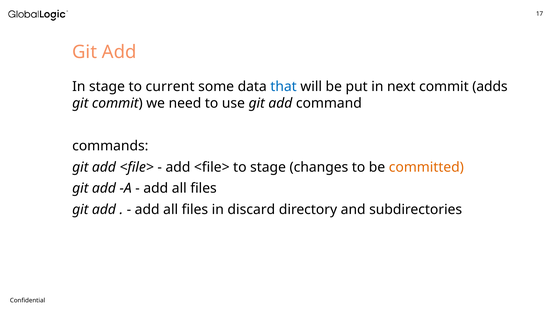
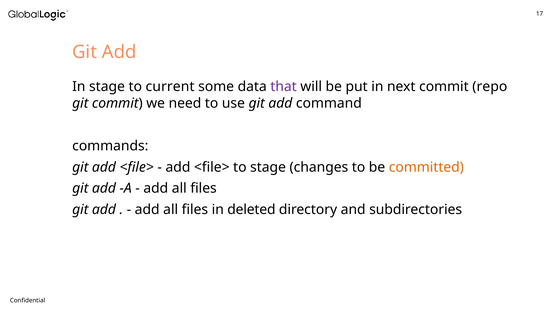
that colour: blue -> purple
adds: adds -> repo
discard: discard -> deleted
